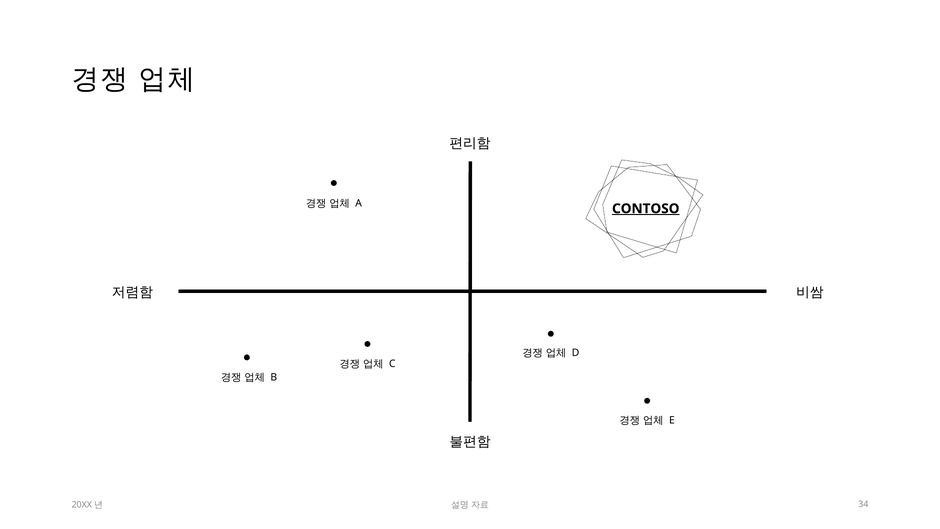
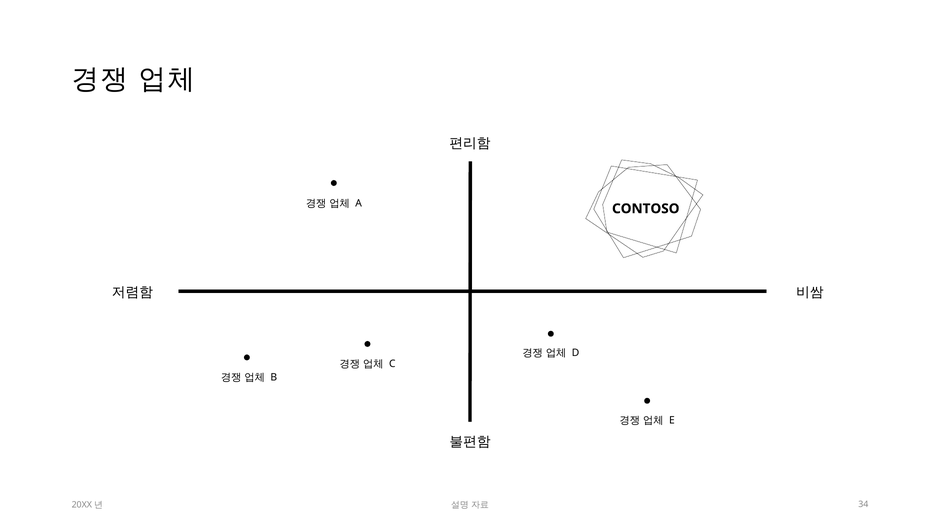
CONTOSO underline: present -> none
